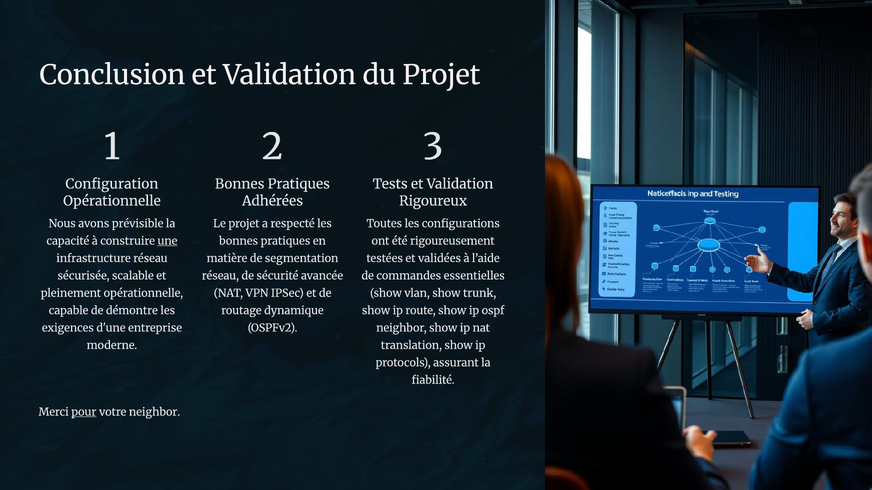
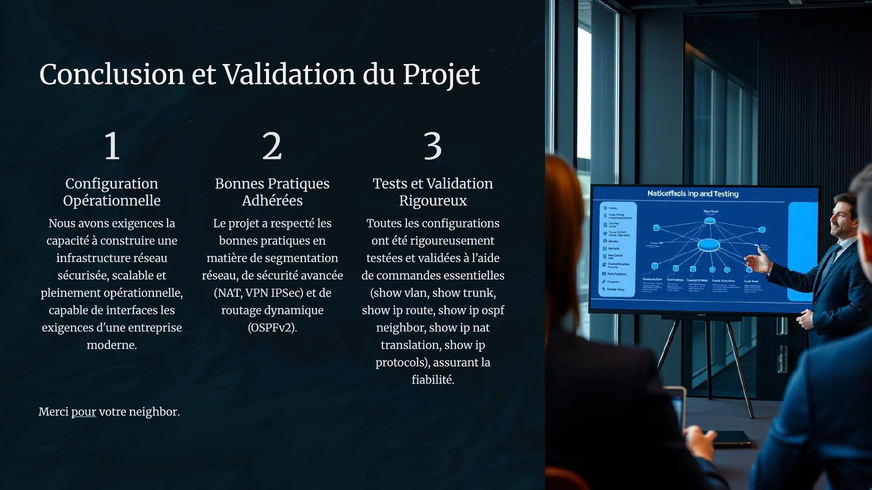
avons prévisible: prévisible -> exigences
une underline: present -> none
démontre: démontre -> interfaces
